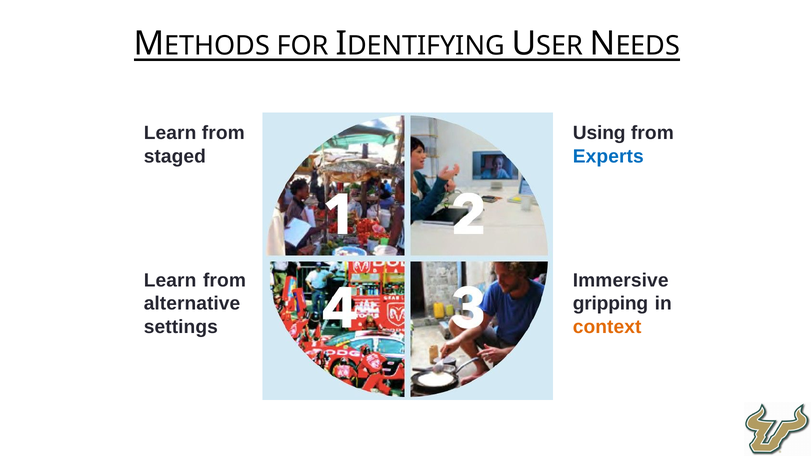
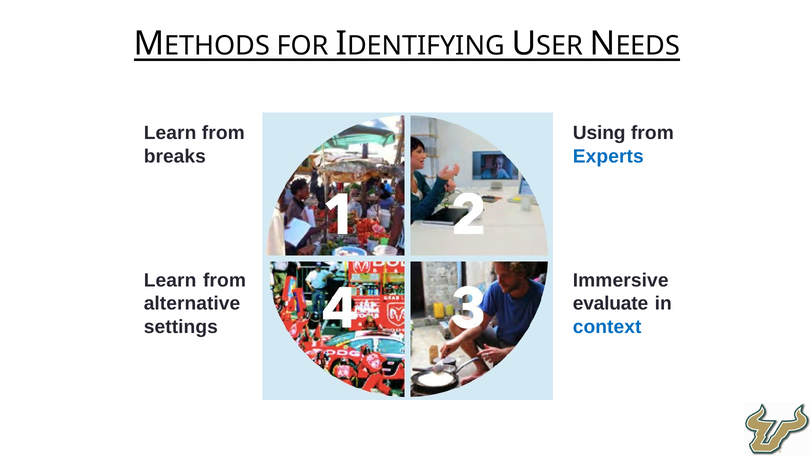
staged: staged -> breaks
gripping: gripping -> evaluate
context colour: orange -> blue
